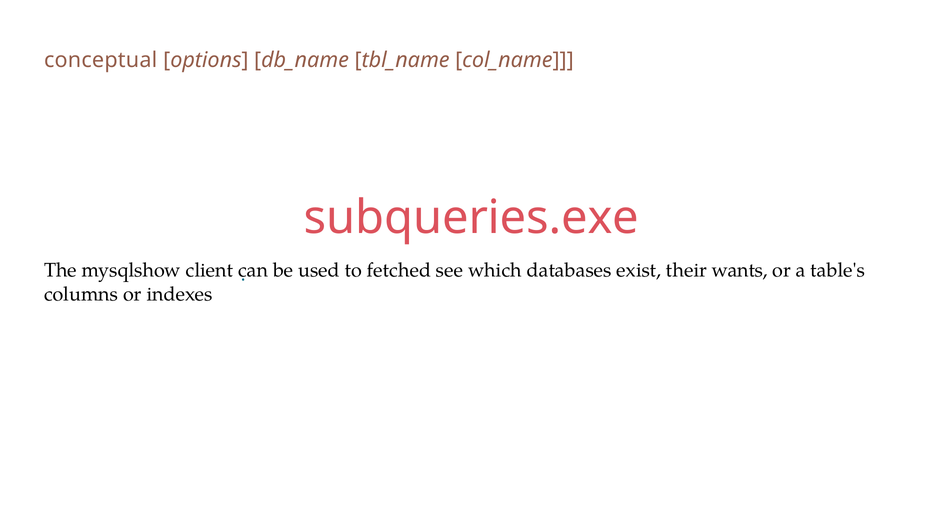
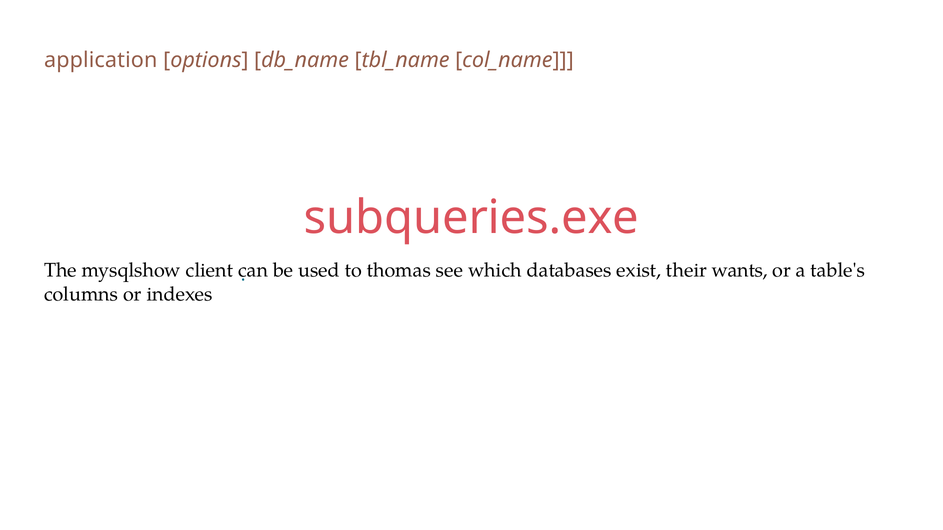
conceptual: conceptual -> application
fetched: fetched -> thomas
